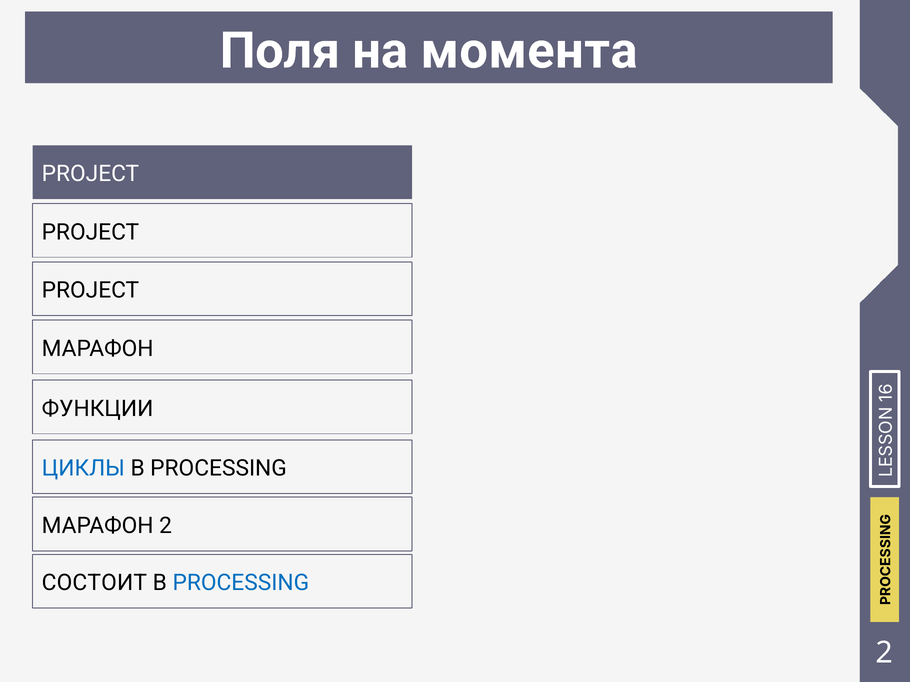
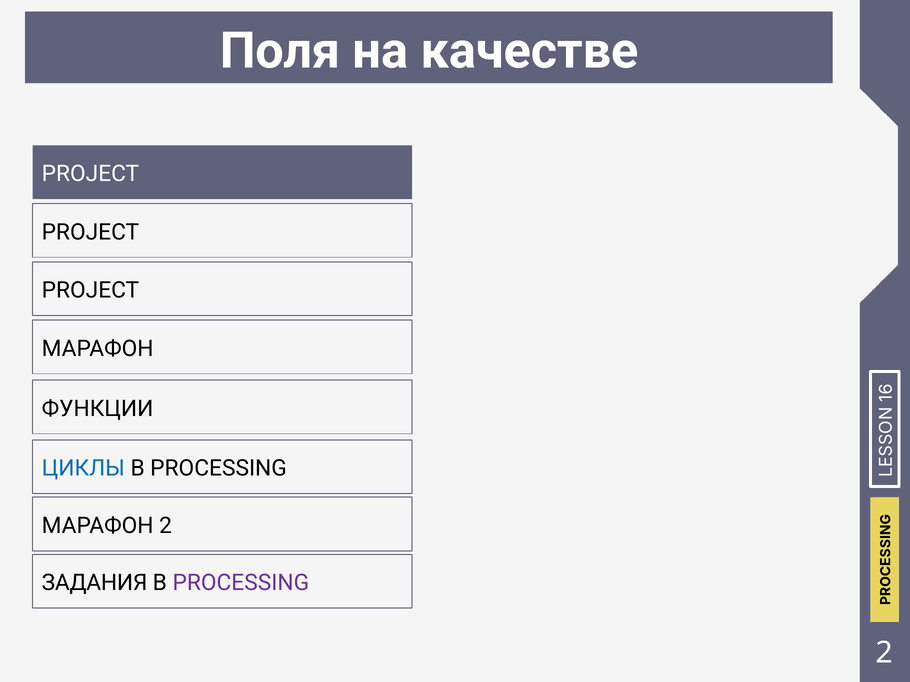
момента: момента -> качестве
СОСТОИТ: СОСТОИТ -> ЗАДАНИЯ
PROCESSING at (241, 583) colour: blue -> purple
